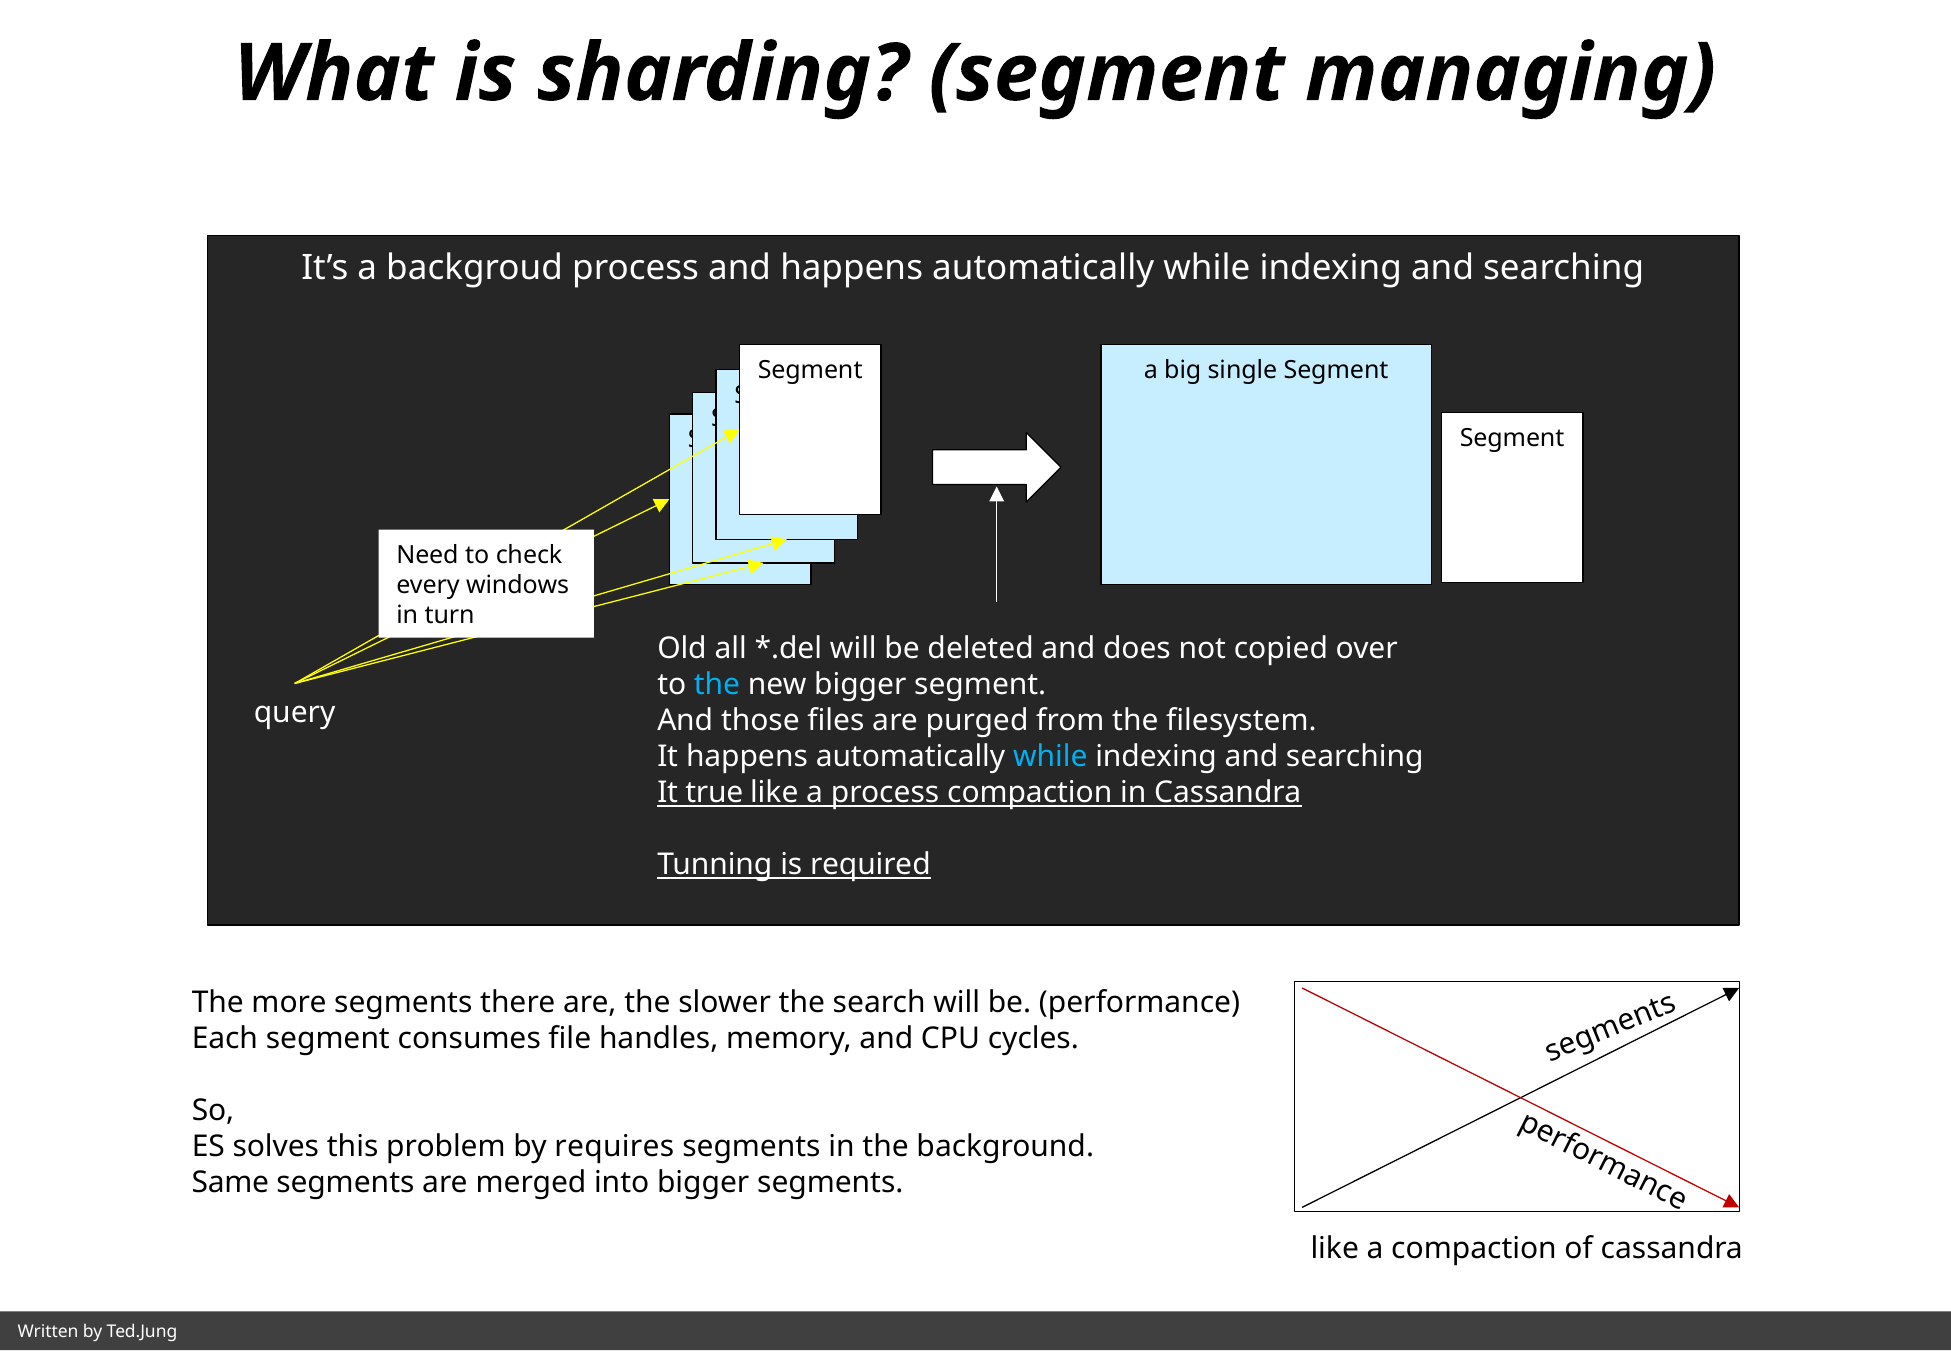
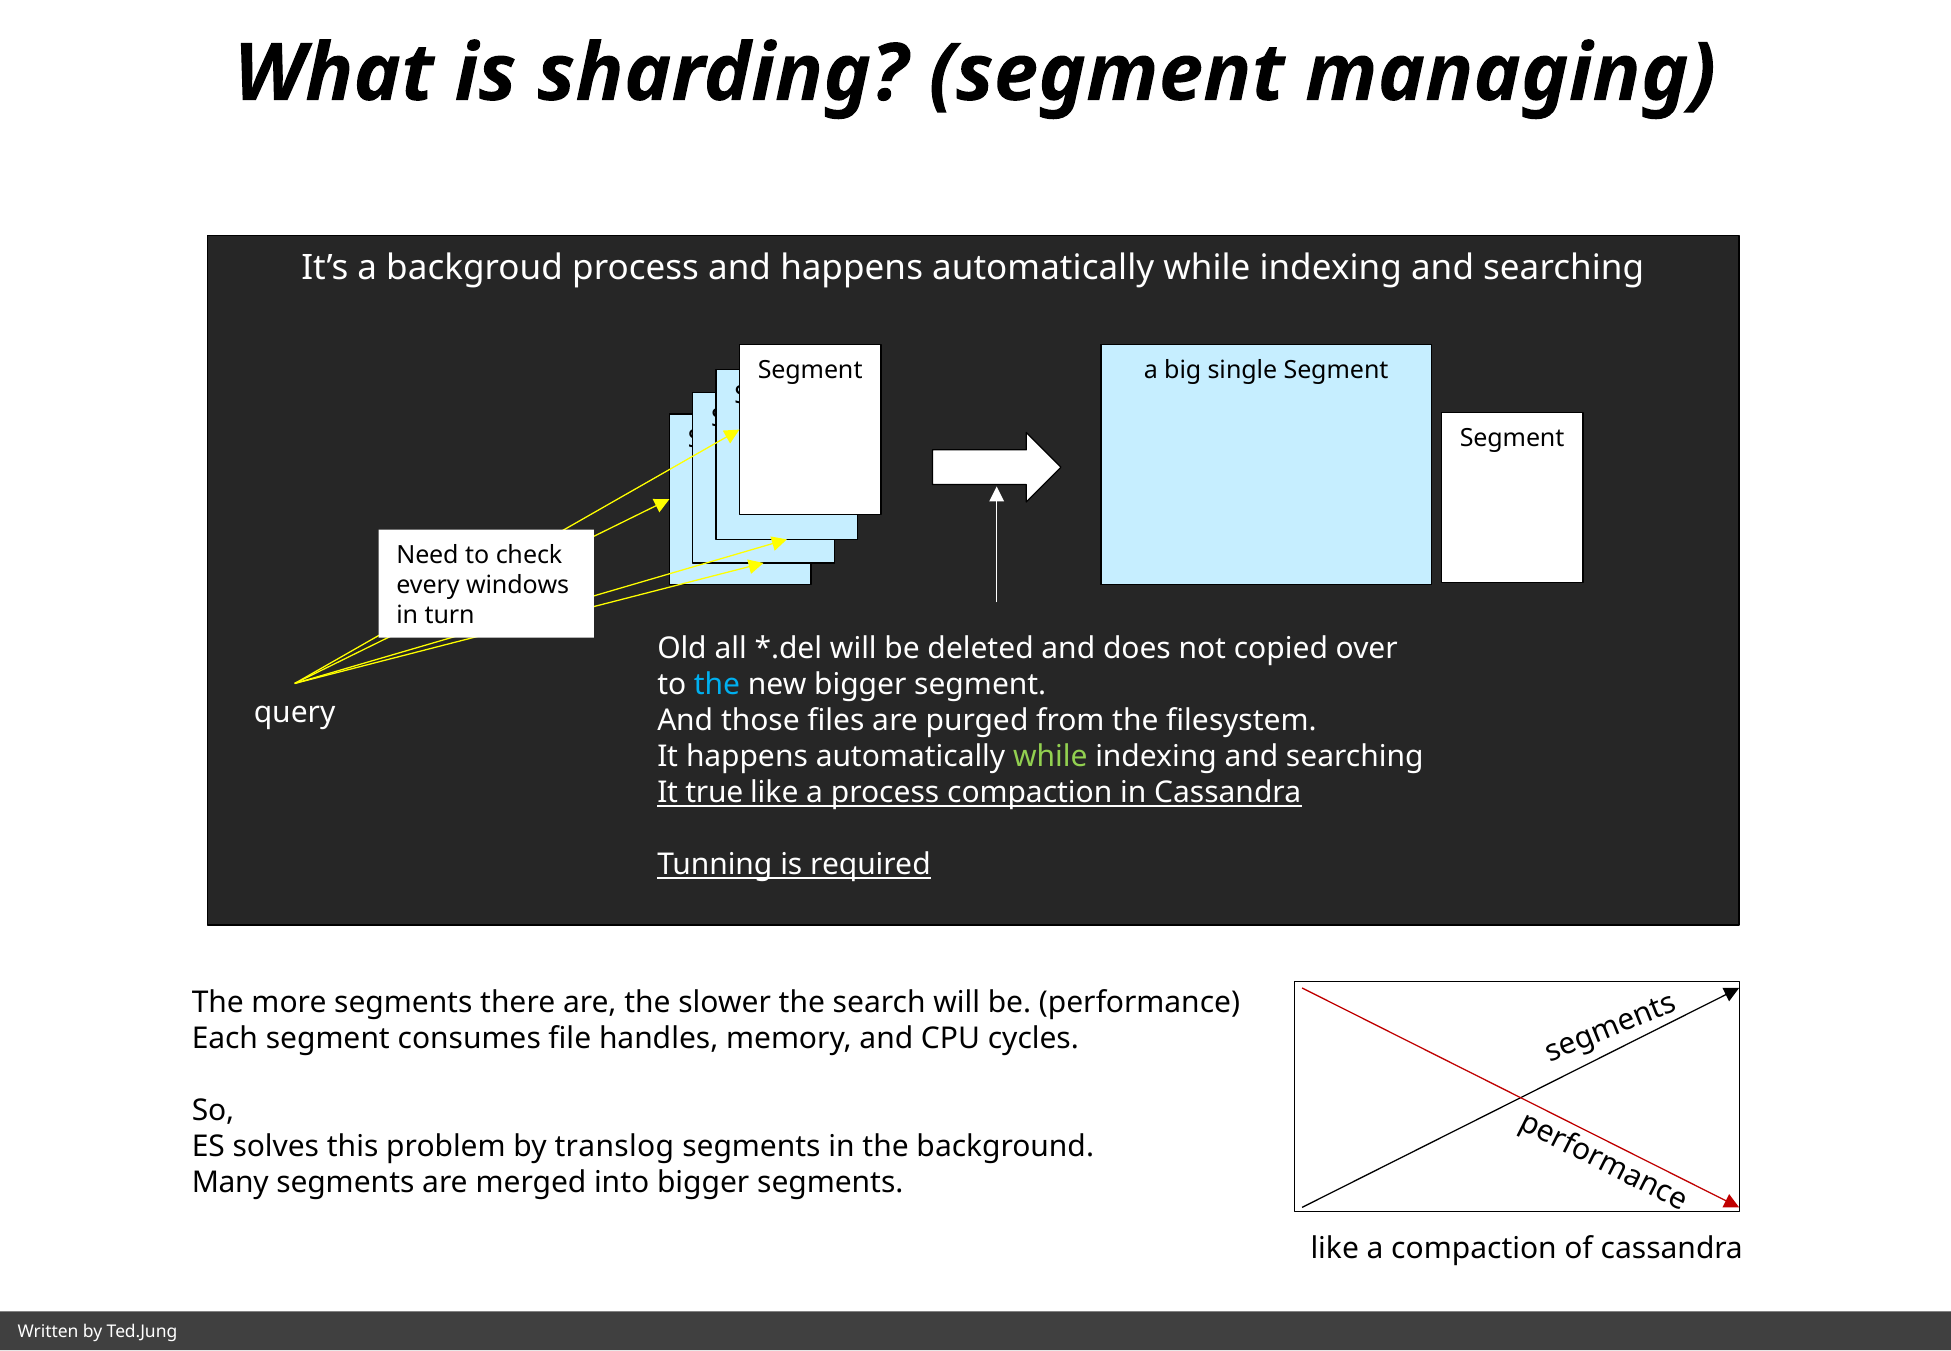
while at (1050, 756) colour: light blue -> light green
requires: requires -> translog
Same: Same -> Many
